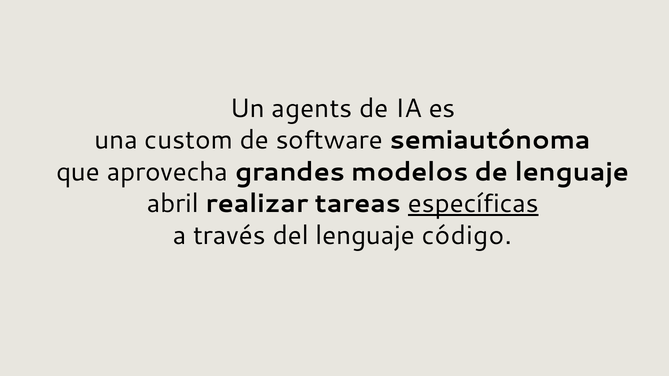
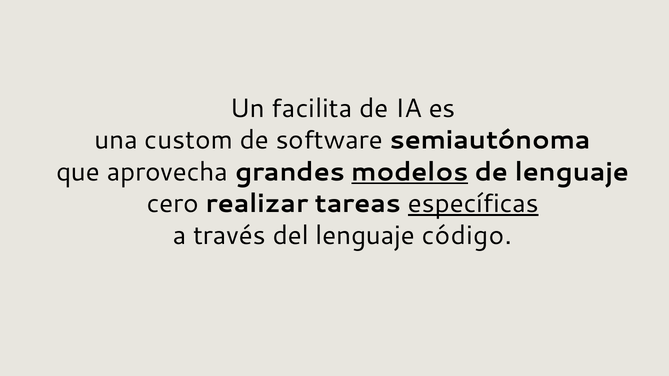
agents: agents -> facilita
modelos underline: none -> present
abril: abril -> cero
